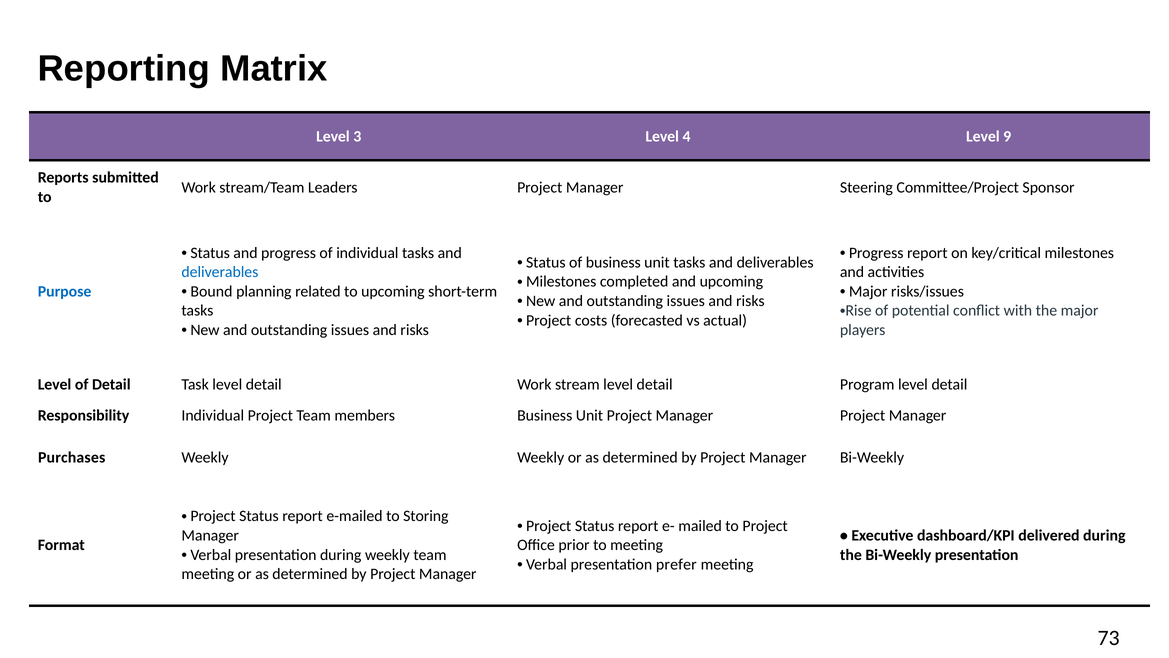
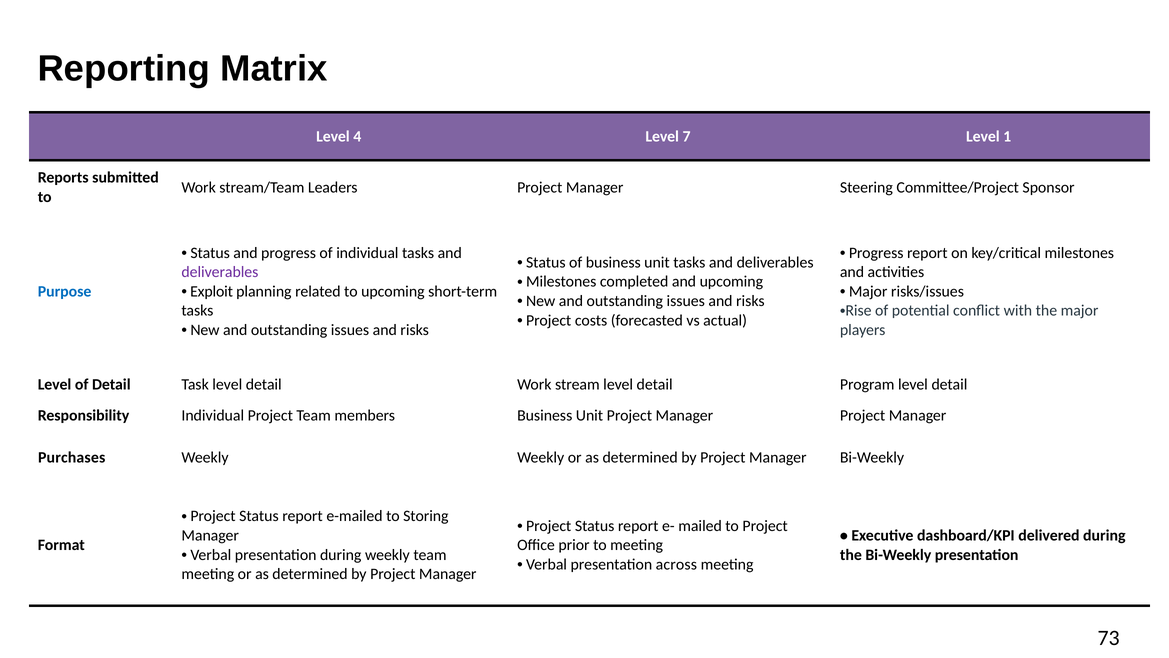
3: 3 -> 4
4: 4 -> 7
9: 9 -> 1
deliverables at (220, 272) colour: blue -> purple
Bound: Bound -> Exploit
prefer: prefer -> across
